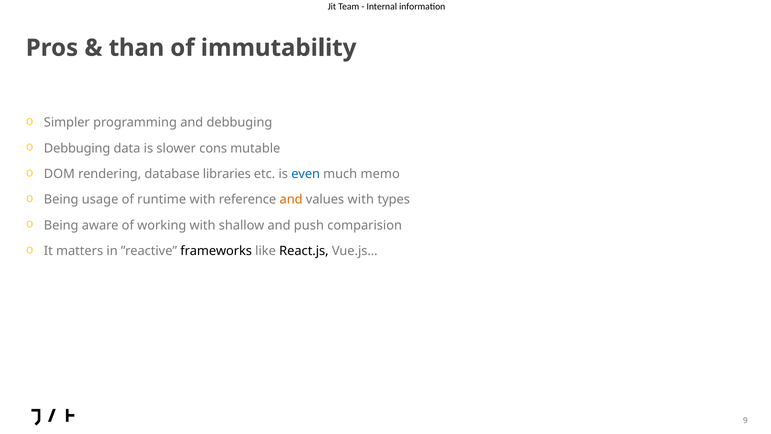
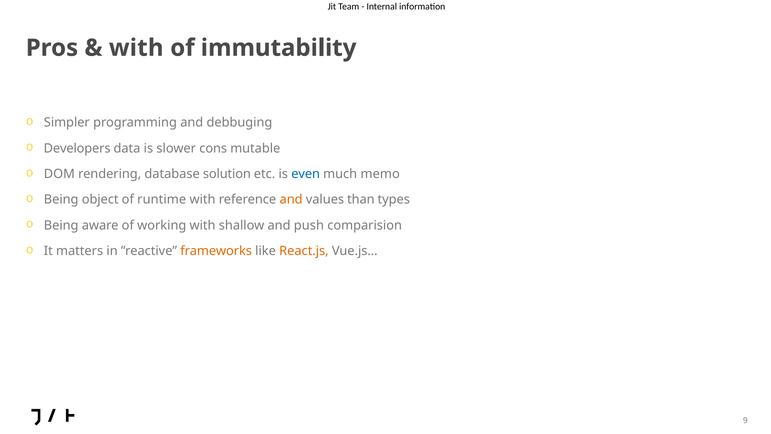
than at (136, 48): than -> with
Debbuging at (77, 148): Debbuging -> Developers
libraries: libraries -> solution
usage: usage -> object
values with: with -> than
frameworks colour: black -> orange
React.js colour: black -> orange
